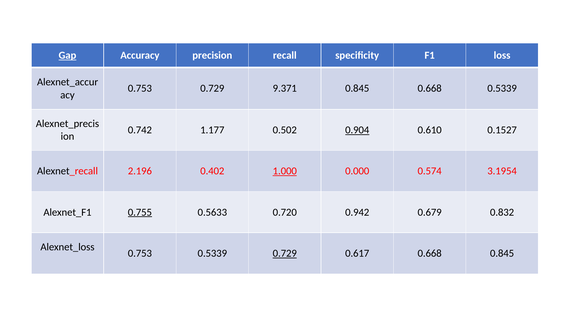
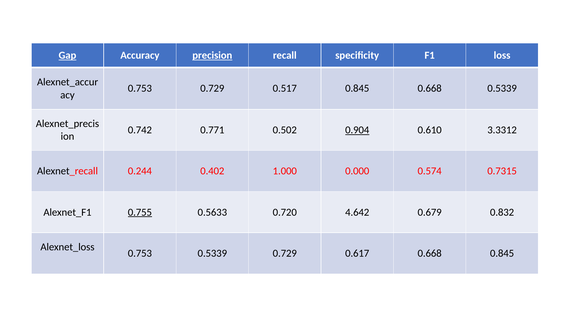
precision underline: none -> present
9.371: 9.371 -> 0.517
1.177: 1.177 -> 0.771
0.1527: 0.1527 -> 3.3312
2.196: 2.196 -> 0.244
1.000 underline: present -> none
3.1954: 3.1954 -> 0.7315
0.942: 0.942 -> 4.642
0.729 at (285, 253) underline: present -> none
